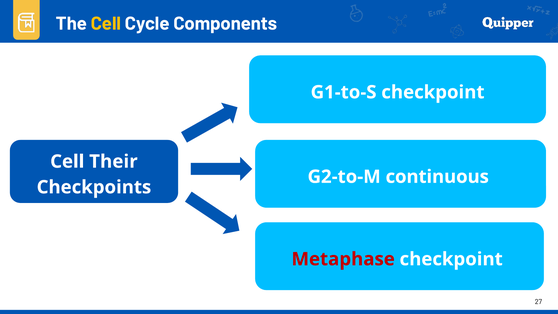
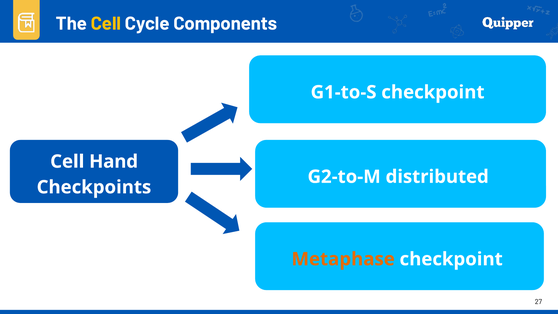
Their: Their -> Hand
continuous: continuous -> distributed
Metaphase colour: red -> orange
